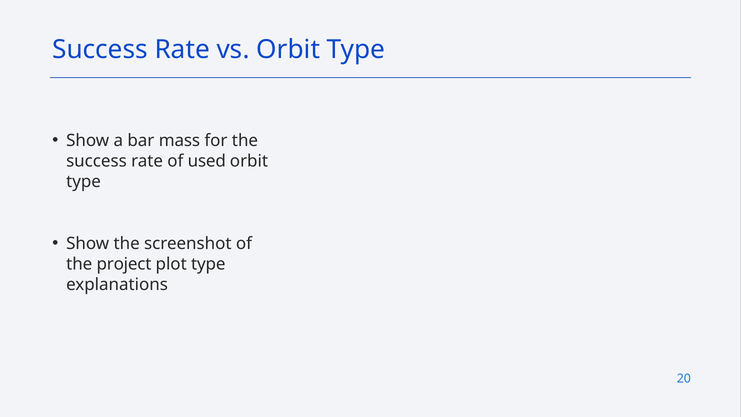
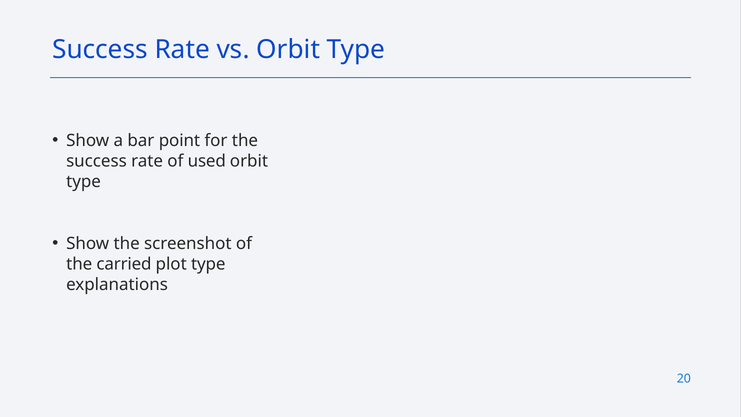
mass: mass -> point
project: project -> carried
